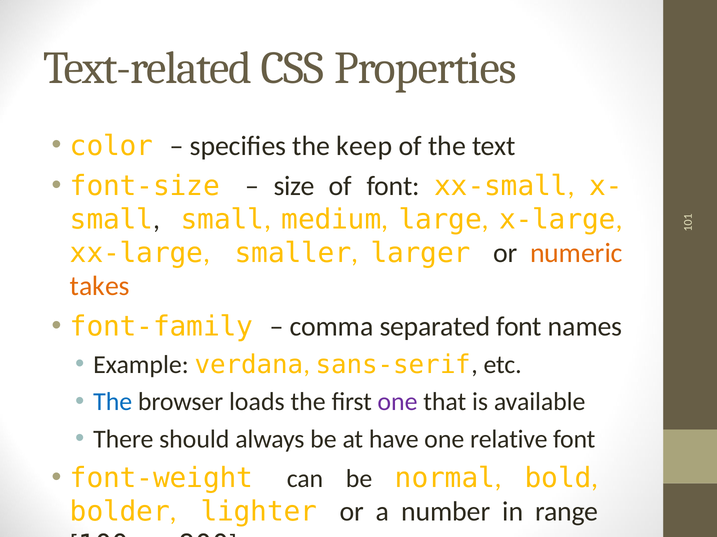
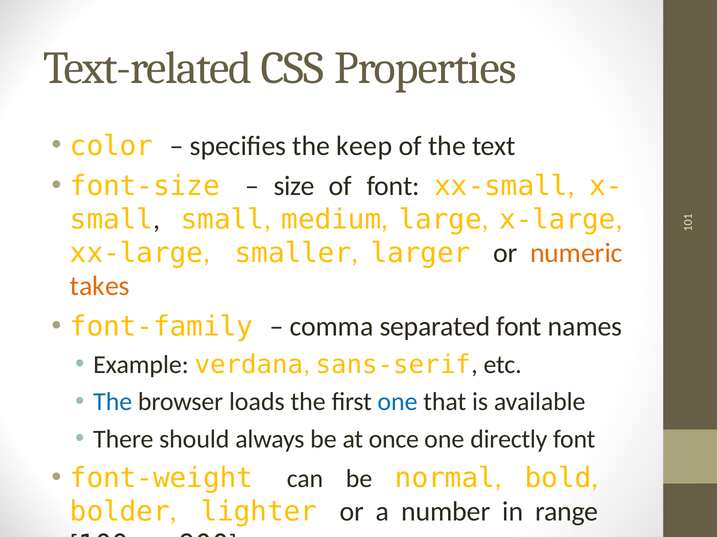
one at (398, 403) colour: purple -> blue
have: have -> once
relative: relative -> directly
